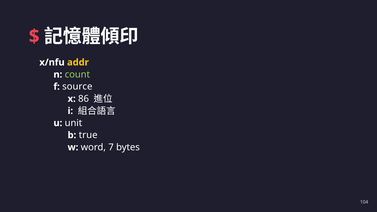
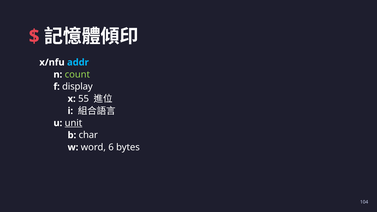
addr colour: yellow -> light blue
source: source -> display
86: 86 -> 55
unit underline: none -> present
true: true -> char
7: 7 -> 6
